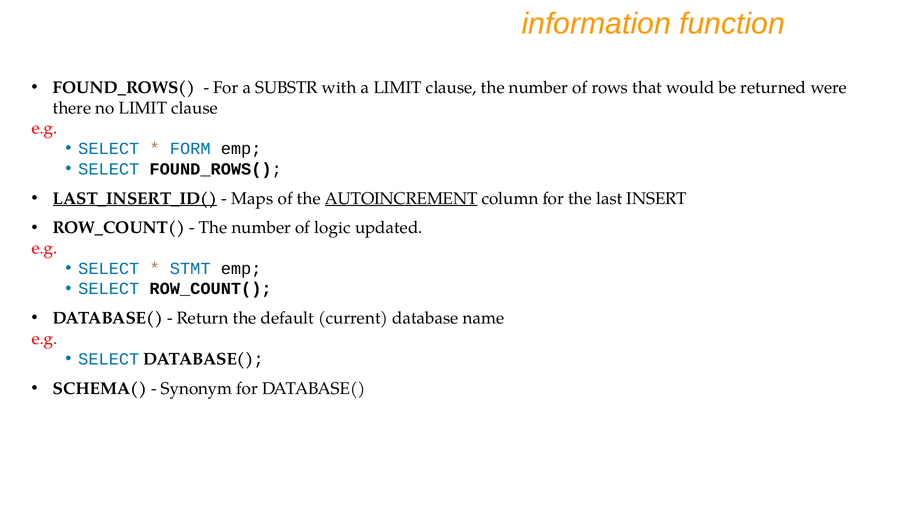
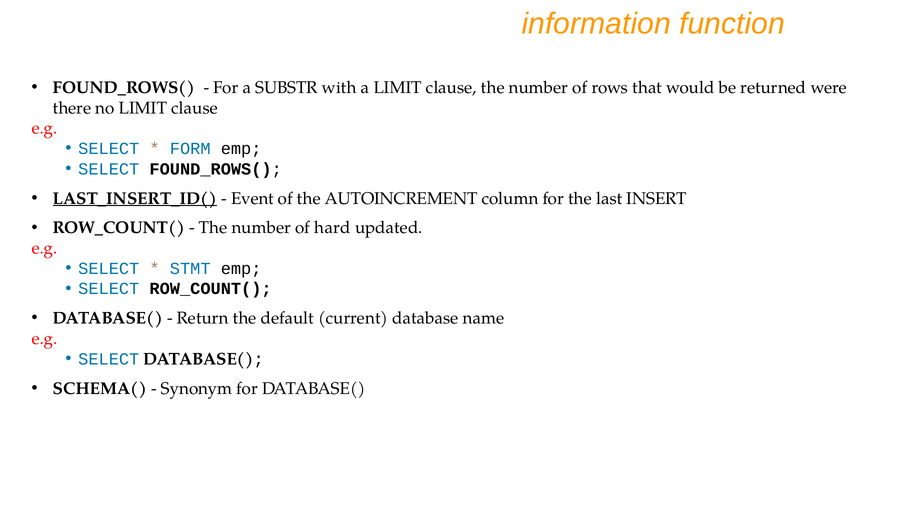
Maps: Maps -> Event
AUTOINCREMENT underline: present -> none
logic: logic -> hard
